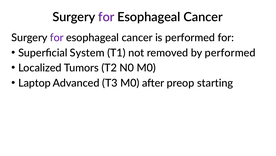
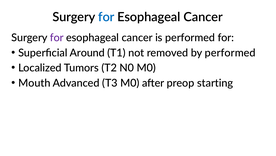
for at (106, 17) colour: purple -> blue
System: System -> Around
Laptop: Laptop -> Mouth
